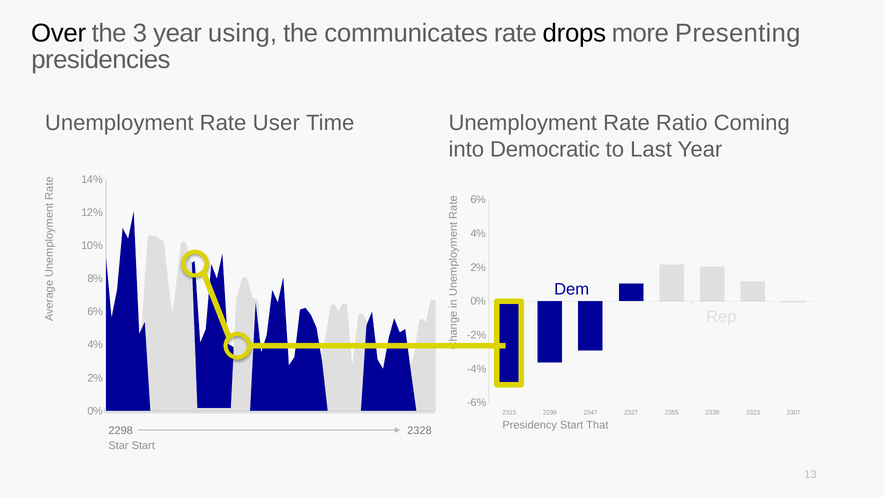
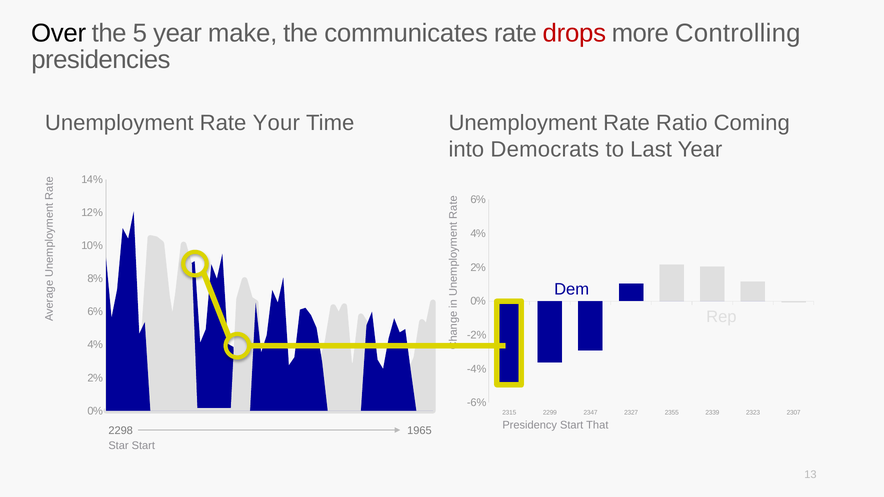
3: 3 -> 5
using: using -> make
drops colour: black -> red
Presenting: Presenting -> Controlling
User: User -> Your
Democratic: Democratic -> Democrats
2328: 2328 -> 1965
